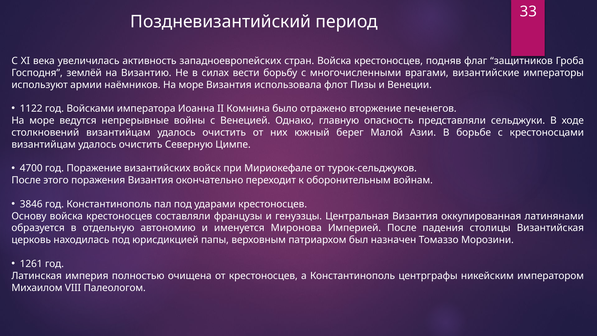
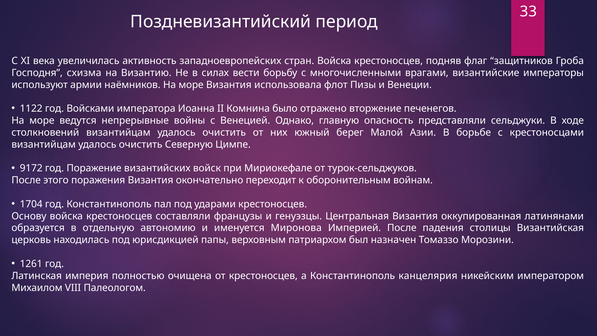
землёй: землёй -> схизма
4700: 4700 -> 9172
3846: 3846 -> 1704
центрграфы: центрграфы -> канцелярия
